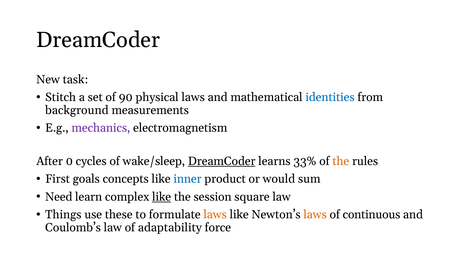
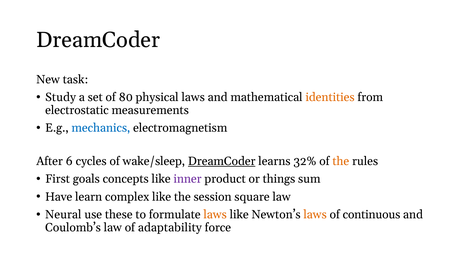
Stitch: Stitch -> Study
90: 90 -> 80
identities colour: blue -> orange
background: background -> electrostatic
mechanics colour: purple -> blue
0: 0 -> 6
33%: 33% -> 32%
inner colour: blue -> purple
would: would -> things
Need: Need -> Have
like at (162, 197) underline: present -> none
Things: Things -> Neural
